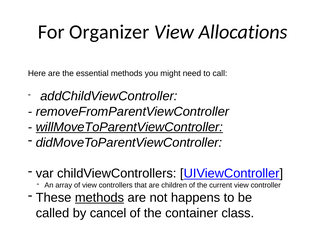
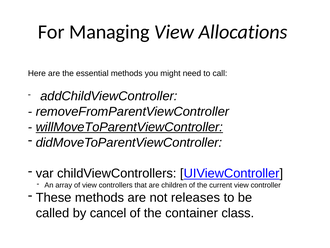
Organizer: Organizer -> Managing
methods at (99, 197) underline: present -> none
happens: happens -> releases
